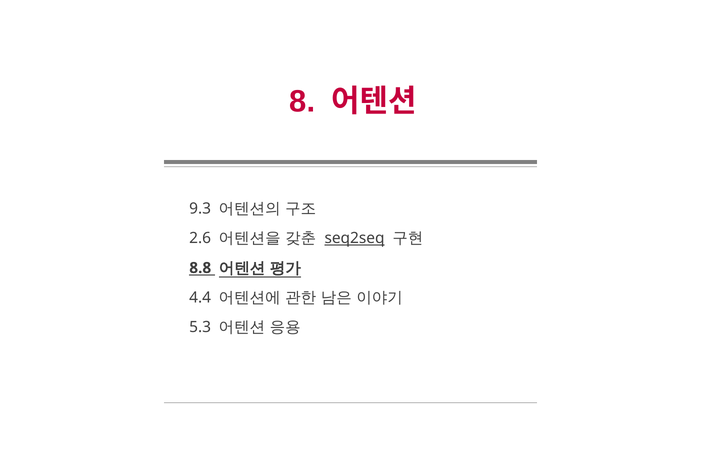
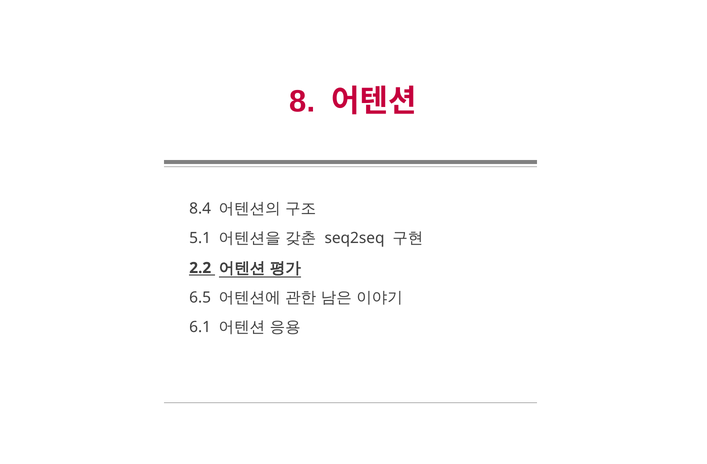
9.3: 9.3 -> 8.4
2.6: 2.6 -> 5.1
seq2seq underline: present -> none
8.8: 8.8 -> 2.2
4.4: 4.4 -> 6.5
5.3: 5.3 -> 6.1
